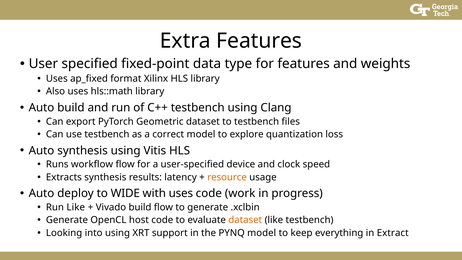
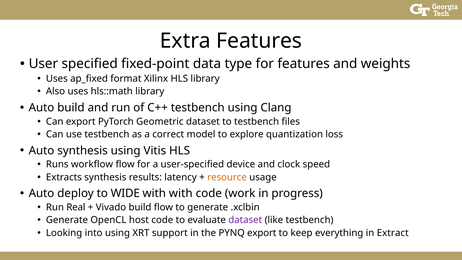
with uses: uses -> with
Run Like: Like -> Real
dataset at (245, 220) colour: orange -> purple
PYNQ model: model -> export
